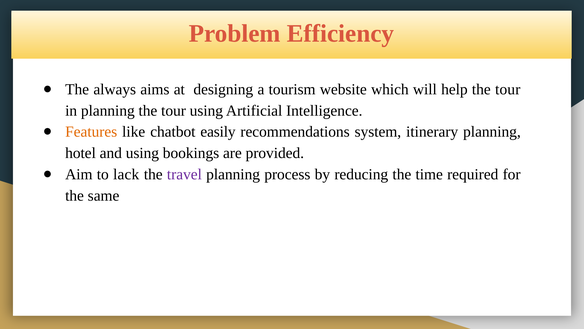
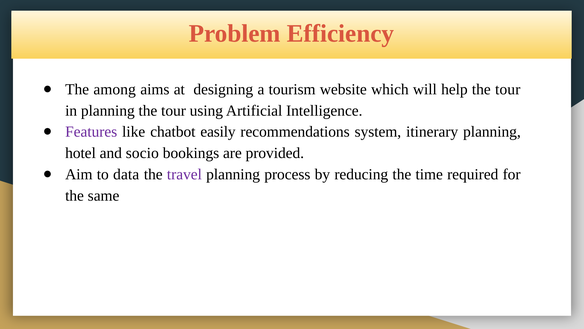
always: always -> among
Features colour: orange -> purple
and using: using -> socio
lack: lack -> data
